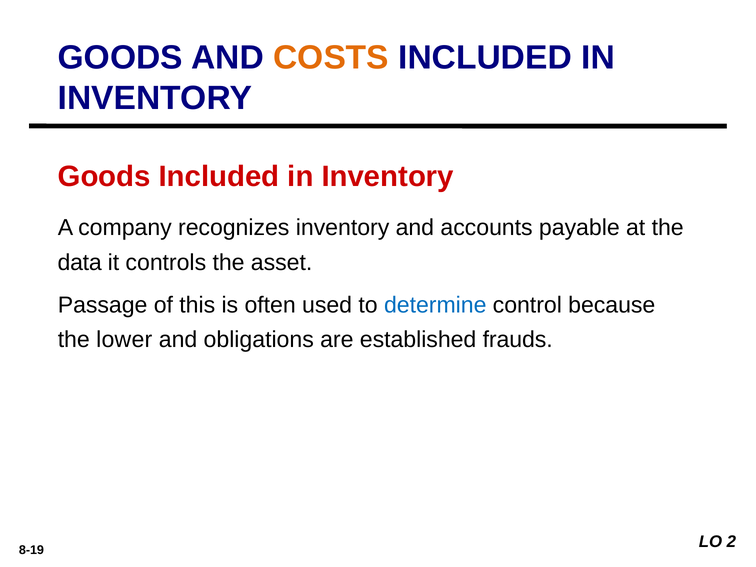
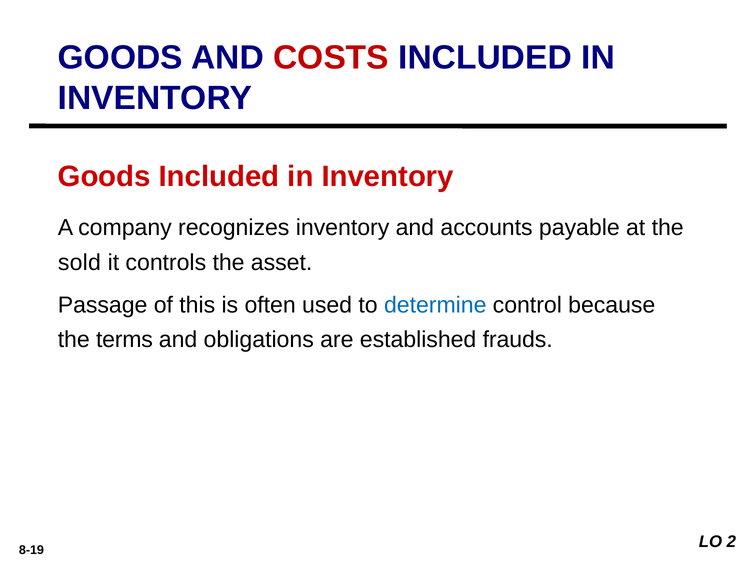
COSTS colour: orange -> red
data: data -> sold
lower: lower -> terms
